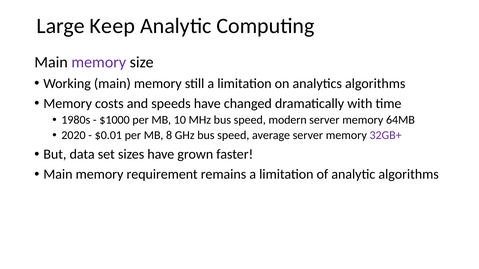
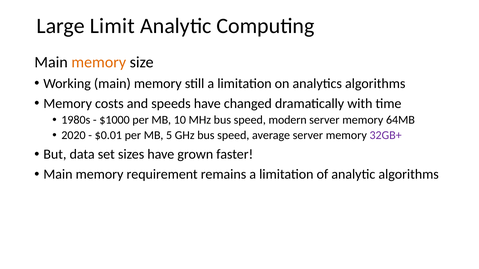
Keep: Keep -> Limit
memory at (99, 62) colour: purple -> orange
8: 8 -> 5
